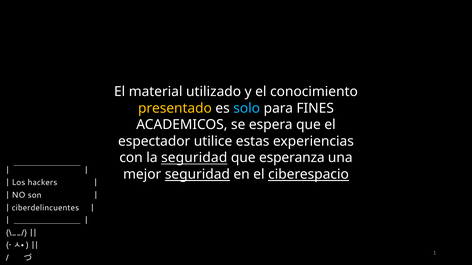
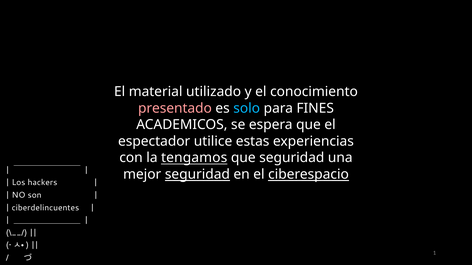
presentado colour: yellow -> pink
la seguridad: seguridad -> tengamos
que esperanza: esperanza -> seguridad
